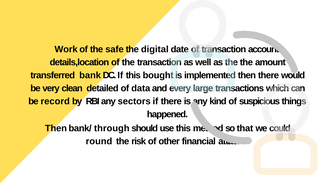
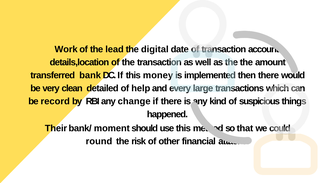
safe: safe -> lead
bought: bought -> money
data: data -> help
sectors: sectors -> change
Then at (56, 128): Then -> Their
through: through -> moment
